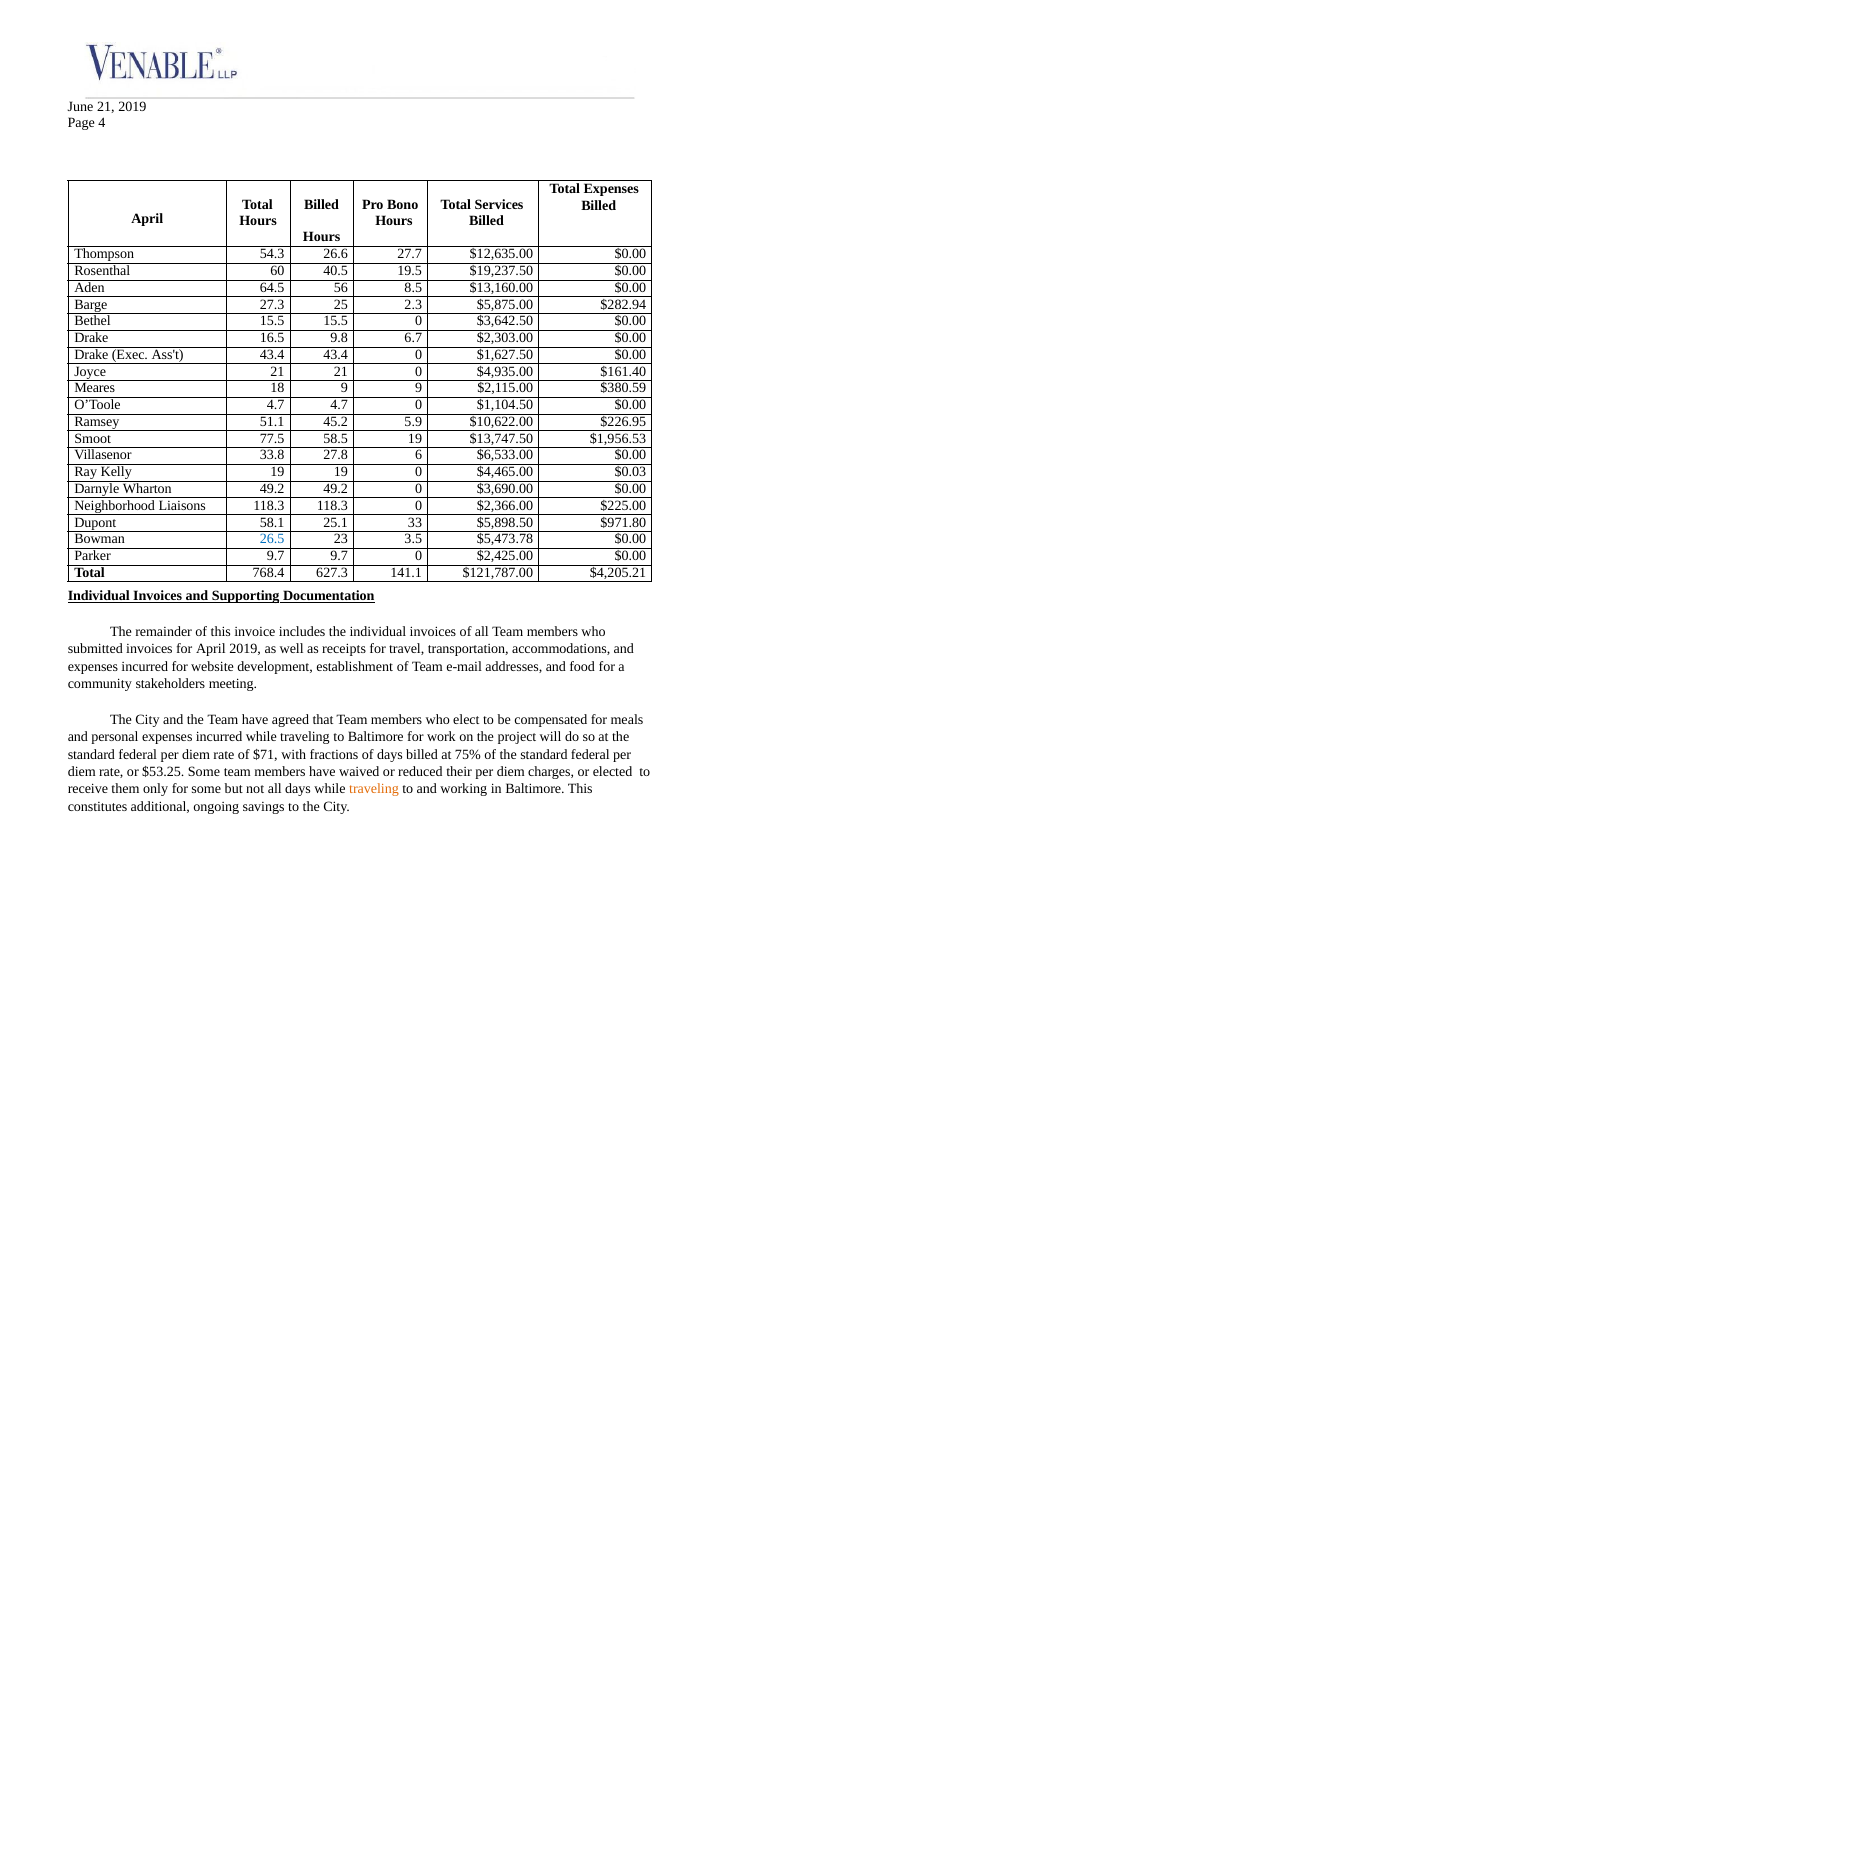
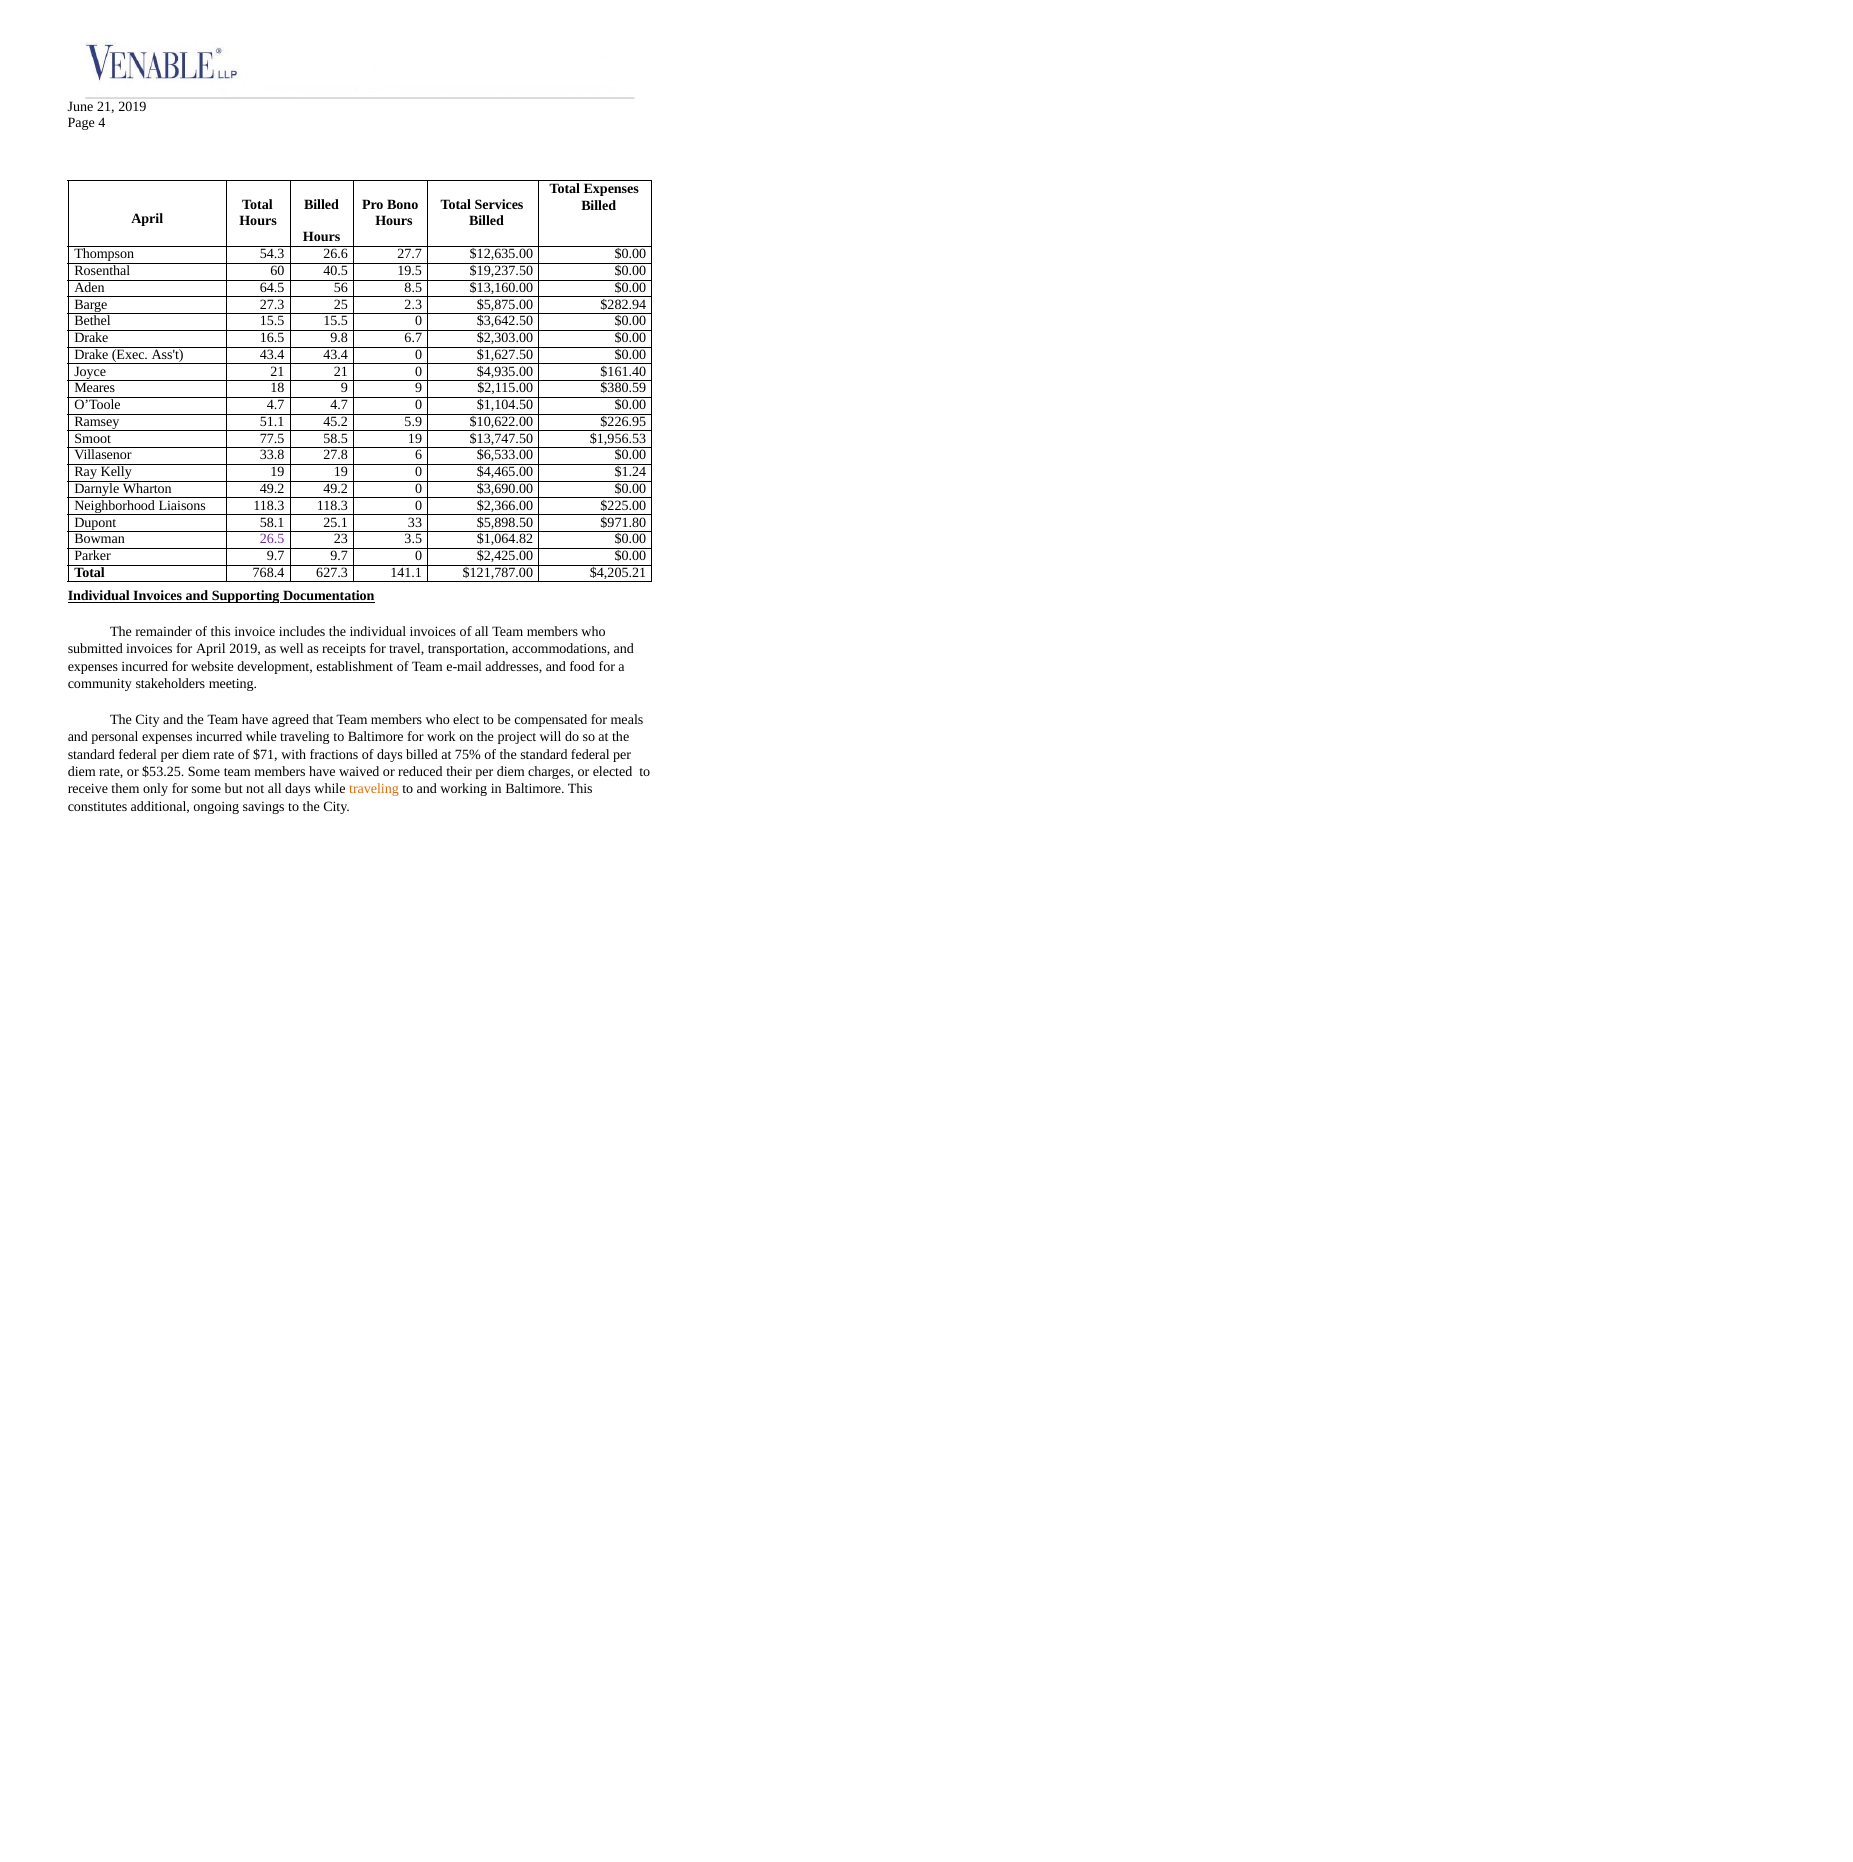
$0.03: $0.03 -> $1.24
26.5 colour: blue -> purple
$5,473.78: $5,473.78 -> $1,064.82
